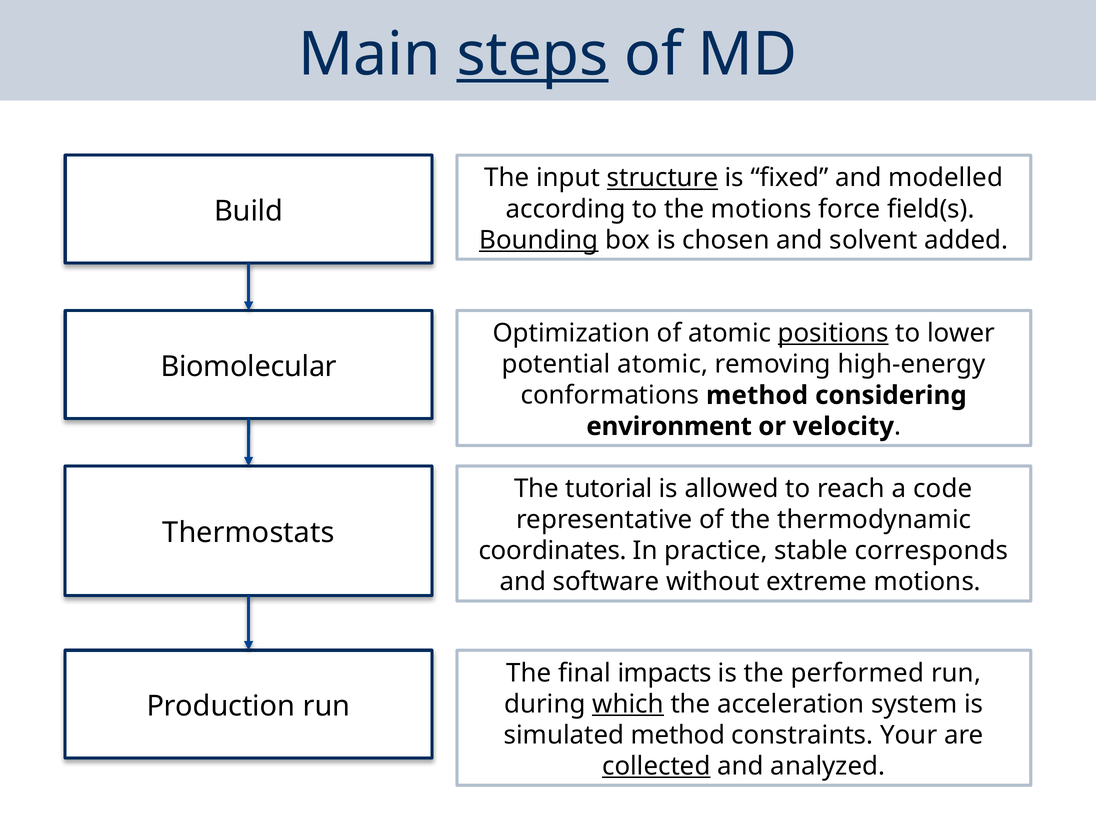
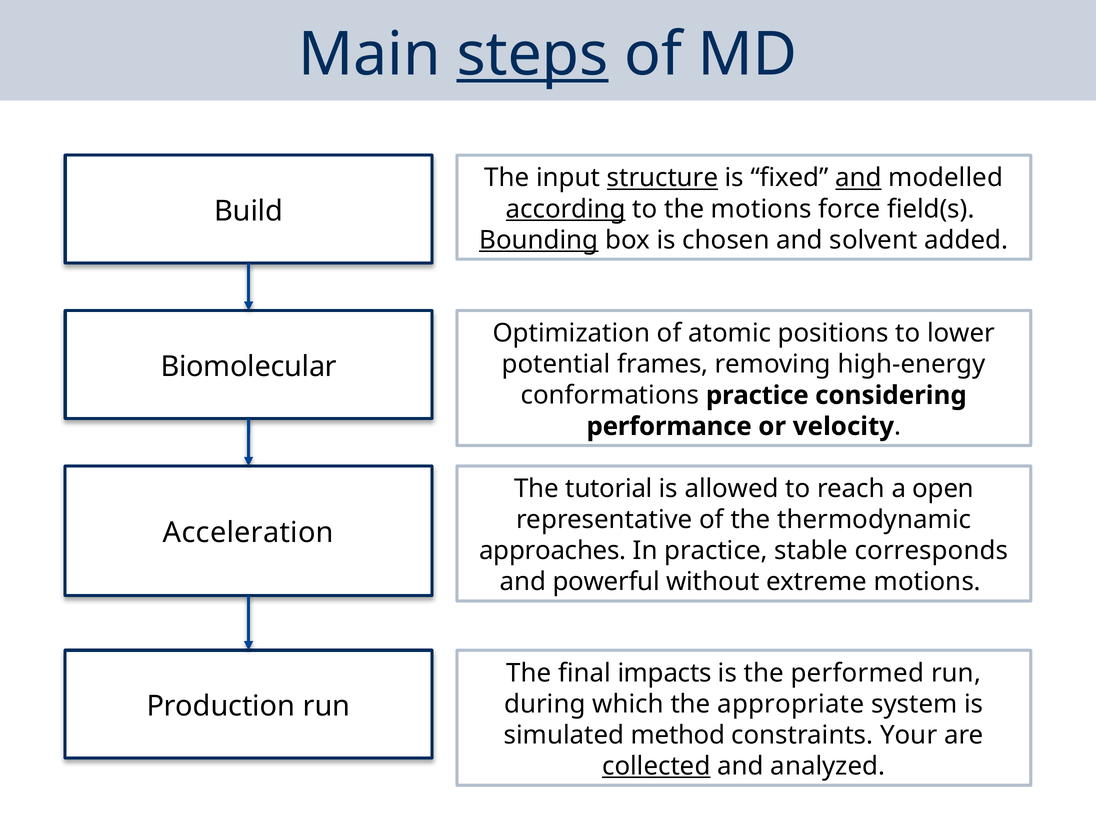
and at (859, 178) underline: none -> present
according underline: none -> present
positions underline: present -> none
potential atomic: atomic -> frames
conformations method: method -> practice
environment: environment -> performance
code: code -> open
Thermostats: Thermostats -> Acceleration
coordinates: coordinates -> approaches
software: software -> powerful
which underline: present -> none
acceleration: acceleration -> appropriate
